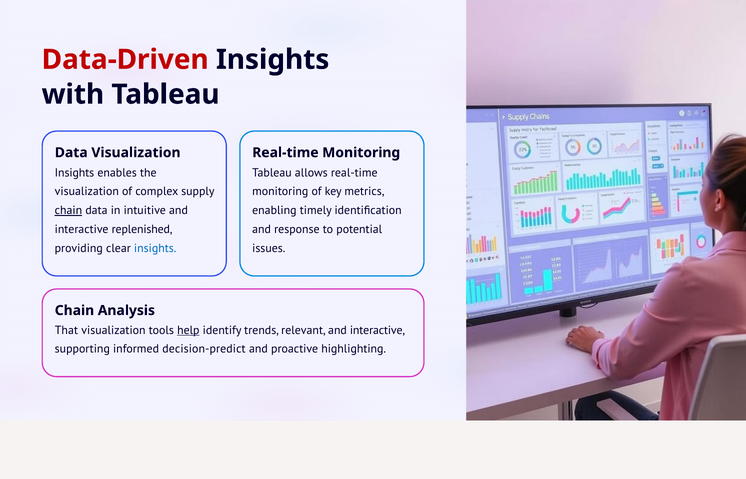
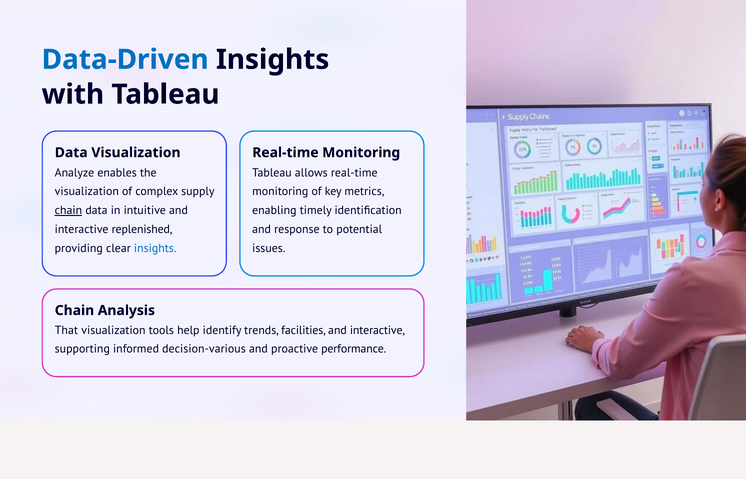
Data-Driven colour: red -> blue
Insights at (74, 173): Insights -> Analyze
help underline: present -> none
relevant: relevant -> facilities
decision-predict: decision-predict -> decision-various
highlighting: highlighting -> performance
